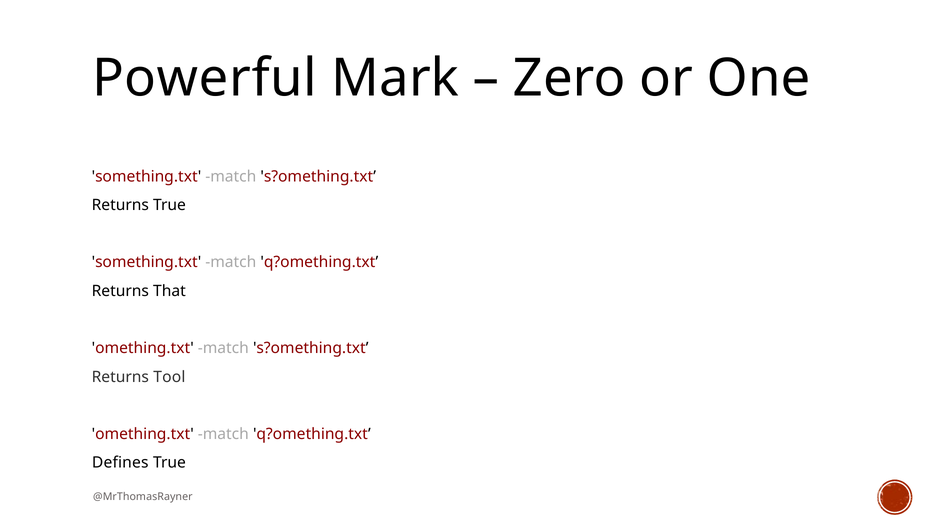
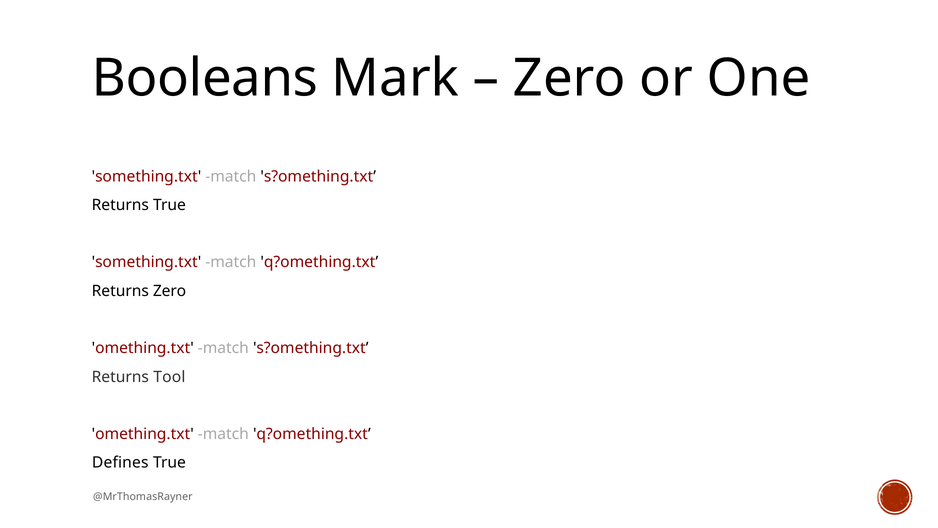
Powerful: Powerful -> Booleans
Returns That: That -> Zero
